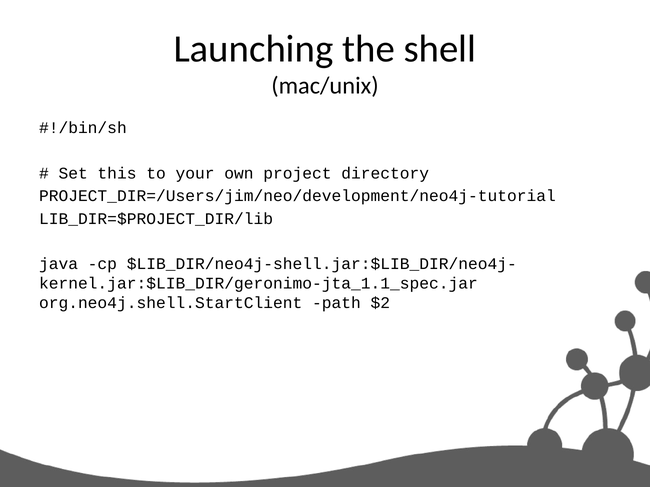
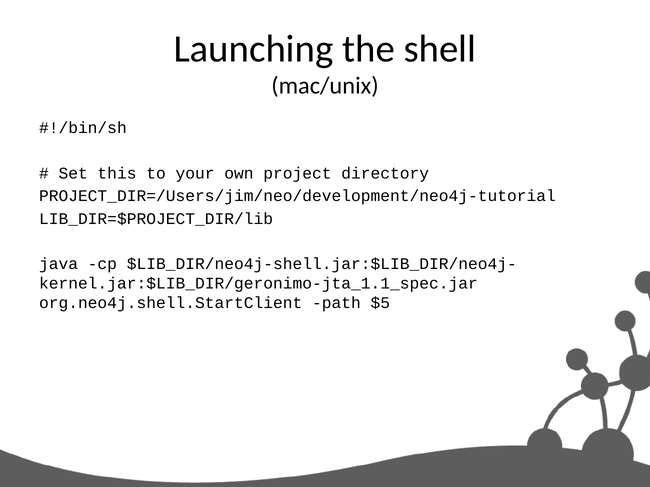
$2: $2 -> $5
